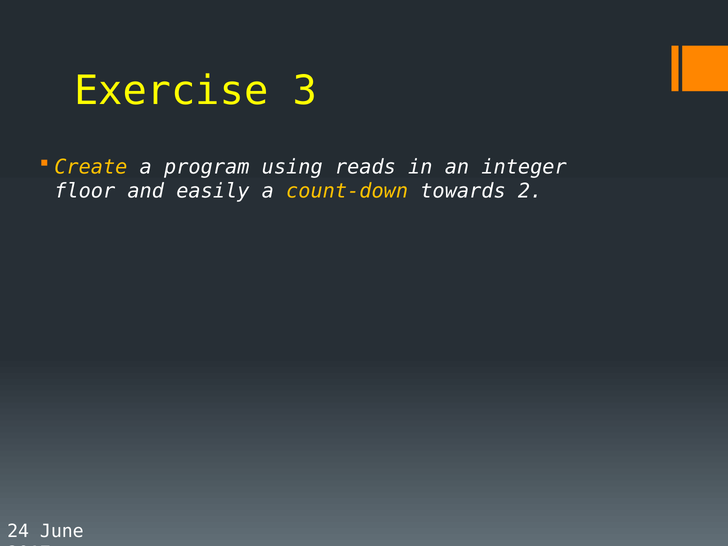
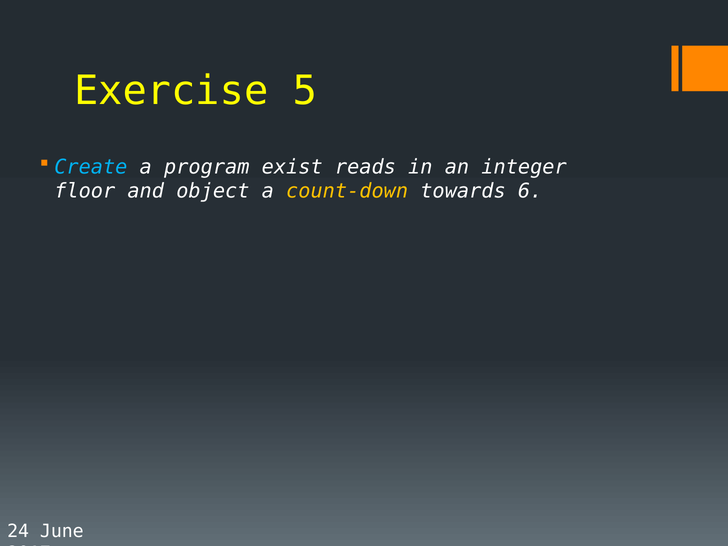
3: 3 -> 5
Create colour: yellow -> light blue
using: using -> exist
easily: easily -> object
2: 2 -> 6
